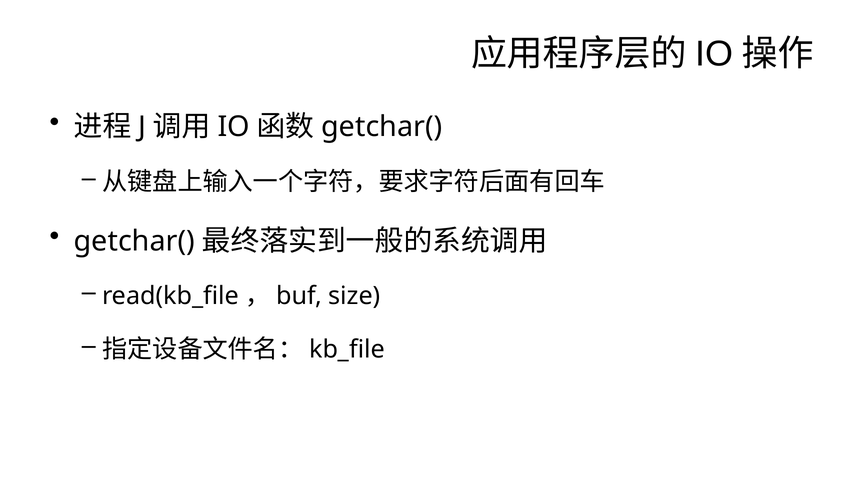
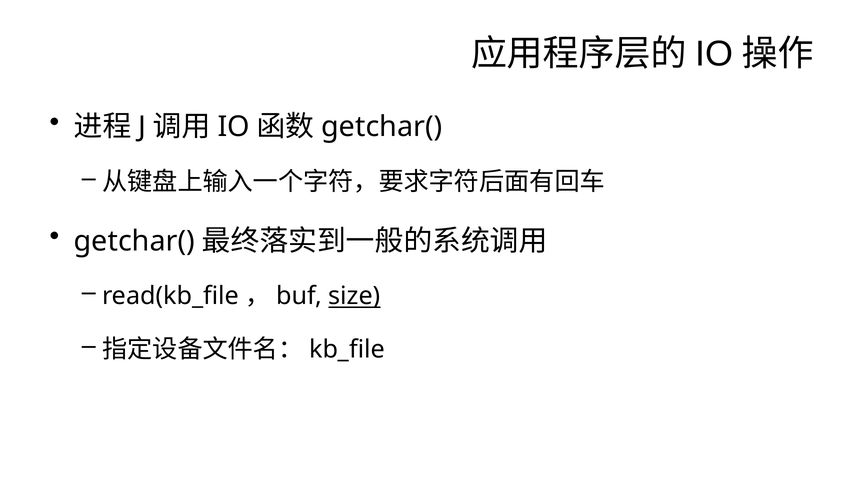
size underline: none -> present
